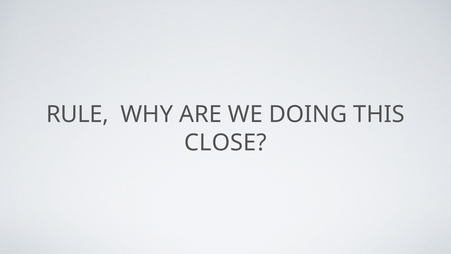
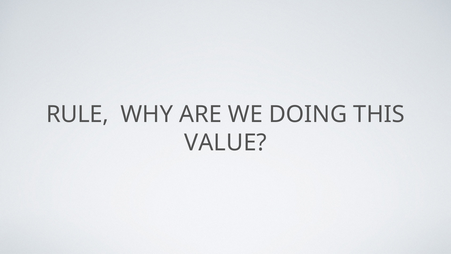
CLOSE: CLOSE -> VALUE
